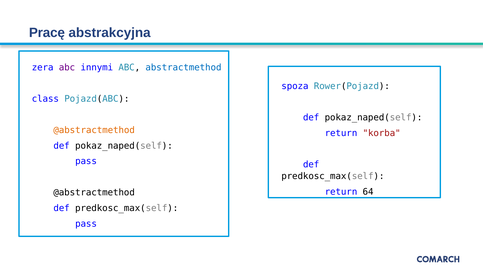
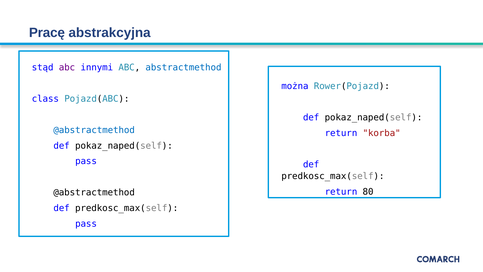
zera: zera -> stąd
spoza: spoza -> można
@abstractmethod at (94, 130) colour: orange -> blue
64: 64 -> 80
